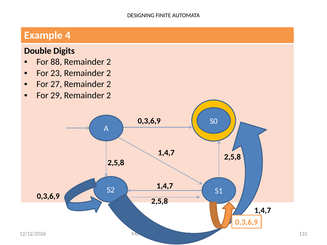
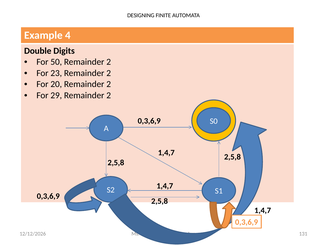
88: 88 -> 50
27: 27 -> 20
